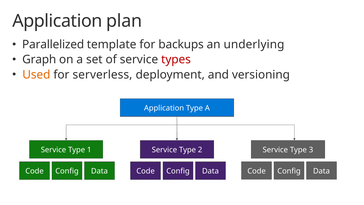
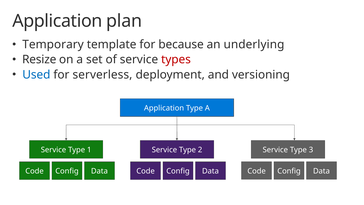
Parallelized: Parallelized -> Temporary
backups: backups -> because
Graph: Graph -> Resize
Used colour: orange -> blue
